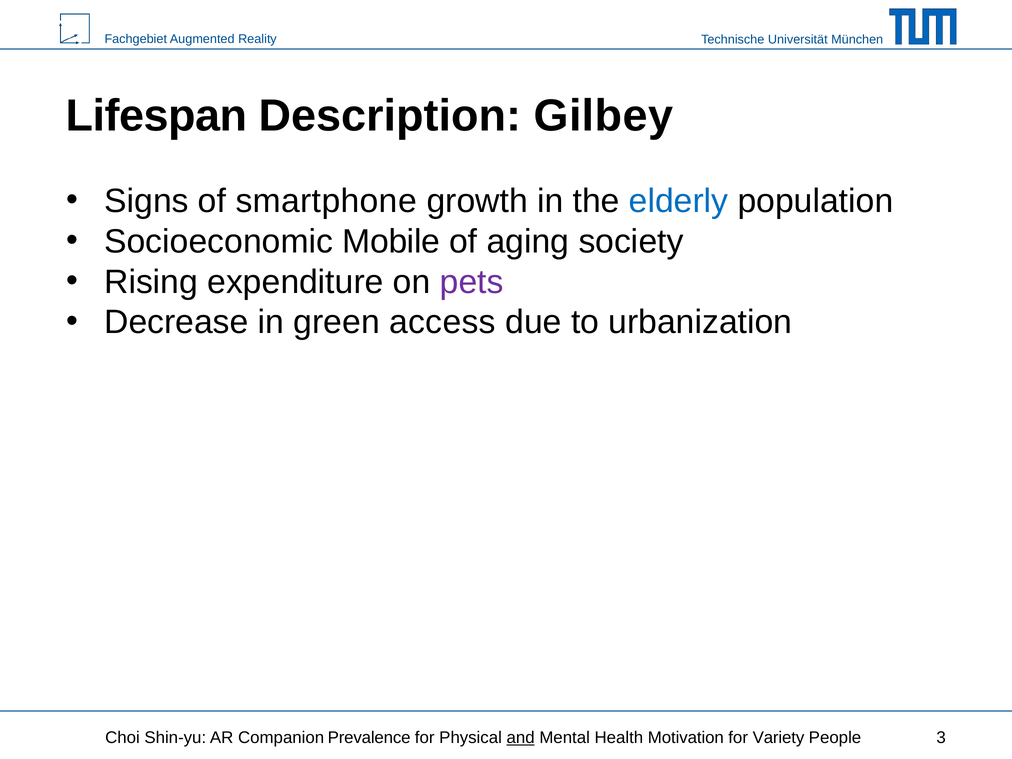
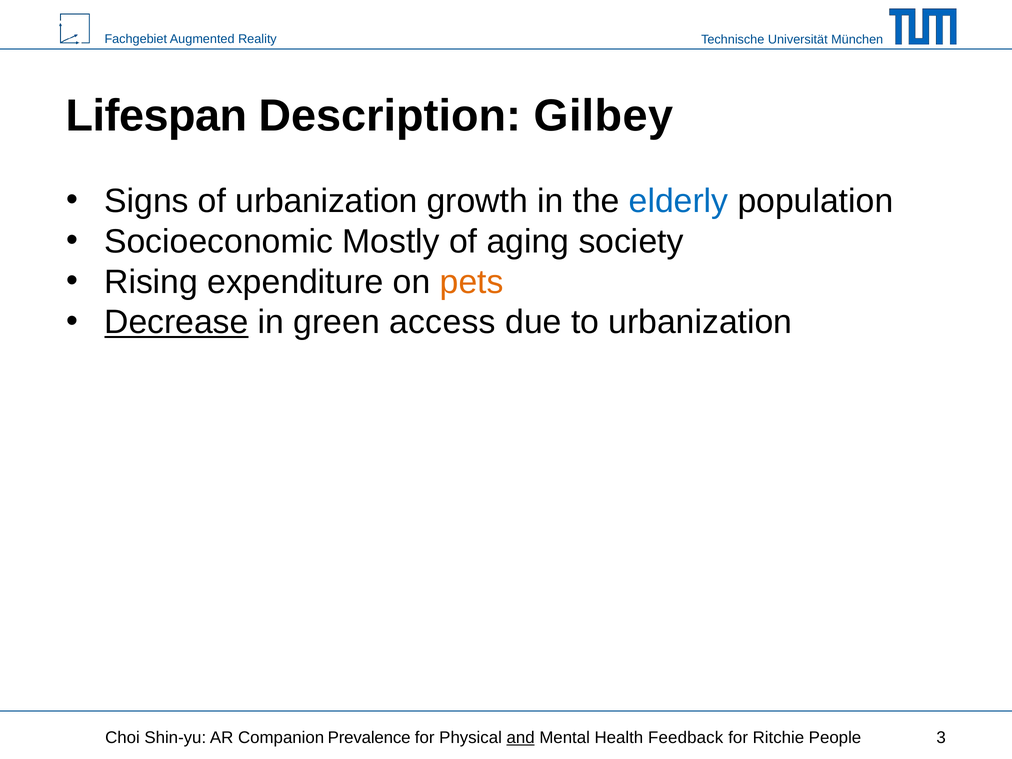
of smartphone: smartphone -> urbanization
Mobile: Mobile -> Mostly
pets colour: purple -> orange
Decrease underline: none -> present
Motivation: Motivation -> Feedback
Variety: Variety -> Ritchie
